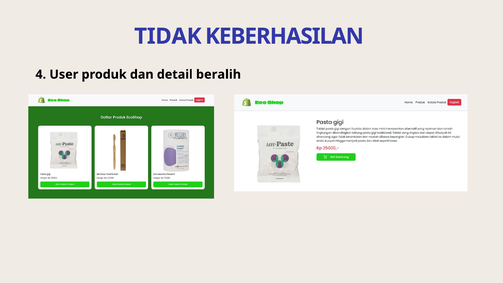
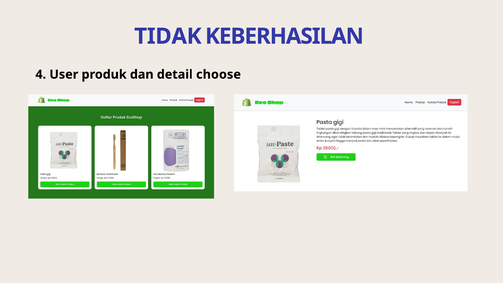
beralih: beralih -> choose
